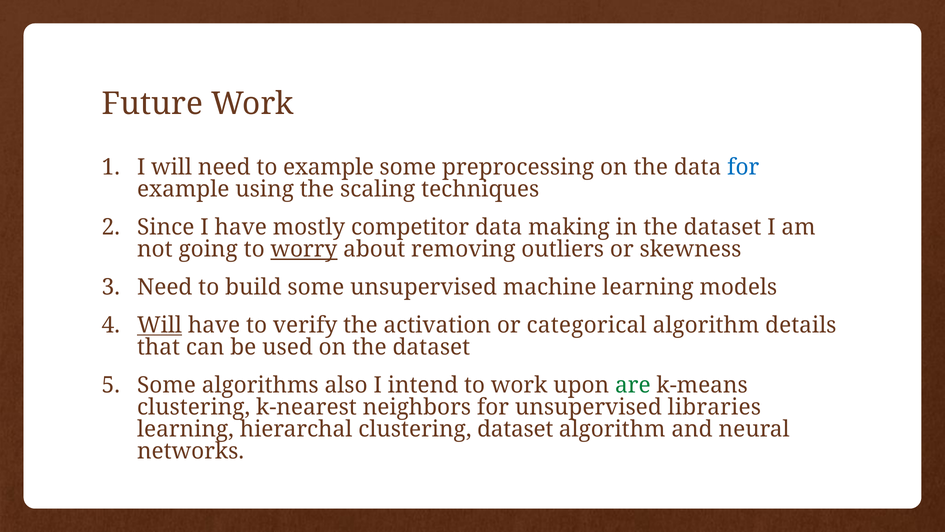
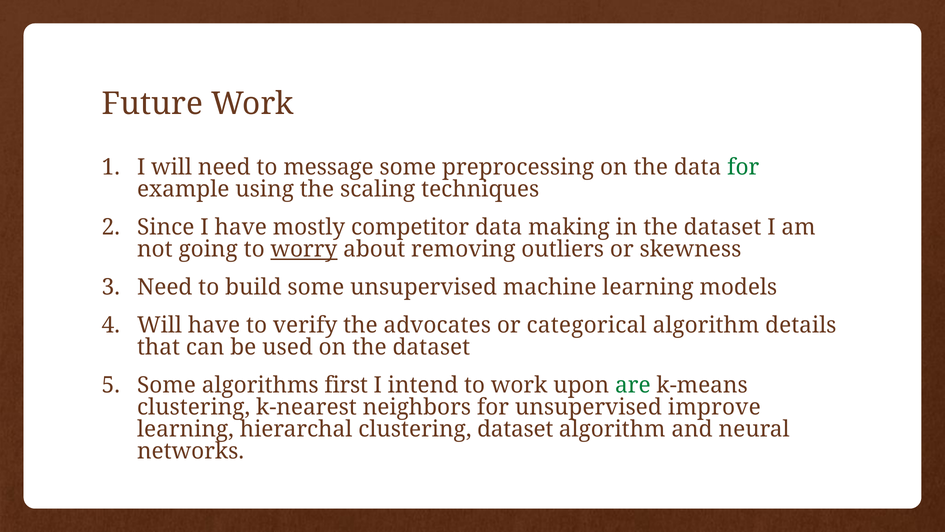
to example: example -> message
for at (743, 167) colour: blue -> green
Will at (160, 325) underline: present -> none
activation: activation -> advocates
also: also -> first
libraries: libraries -> improve
